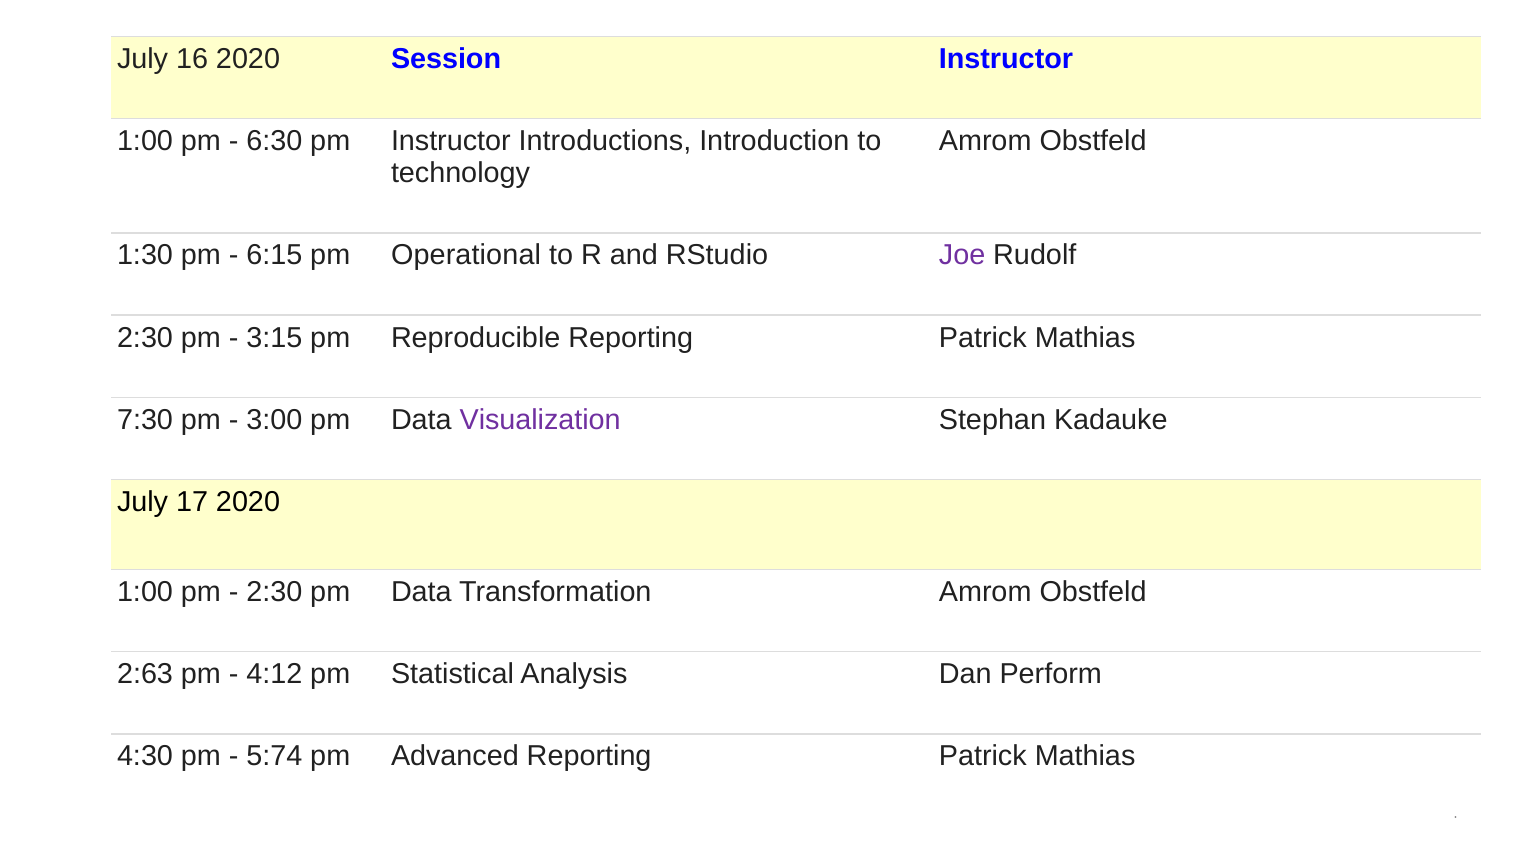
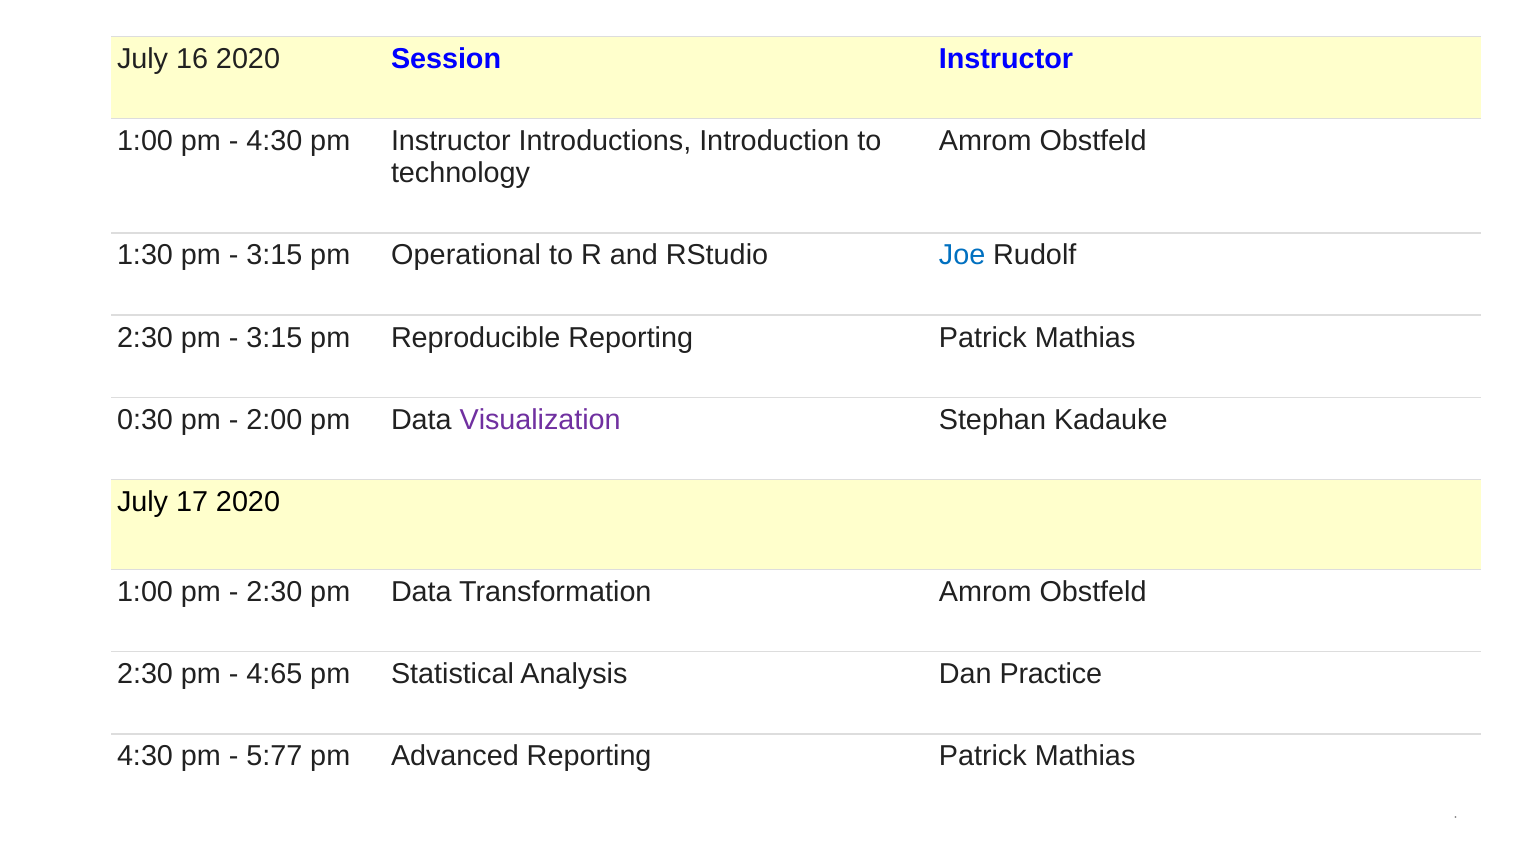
6:30 at (274, 141): 6:30 -> 4:30
6:15 at (274, 255): 6:15 -> 3:15
Joe colour: purple -> blue
7:30: 7:30 -> 0:30
3:00: 3:00 -> 2:00
2:63 at (145, 675): 2:63 -> 2:30
4:12: 4:12 -> 4:65
Perform: Perform -> Practice
5:74: 5:74 -> 5:77
